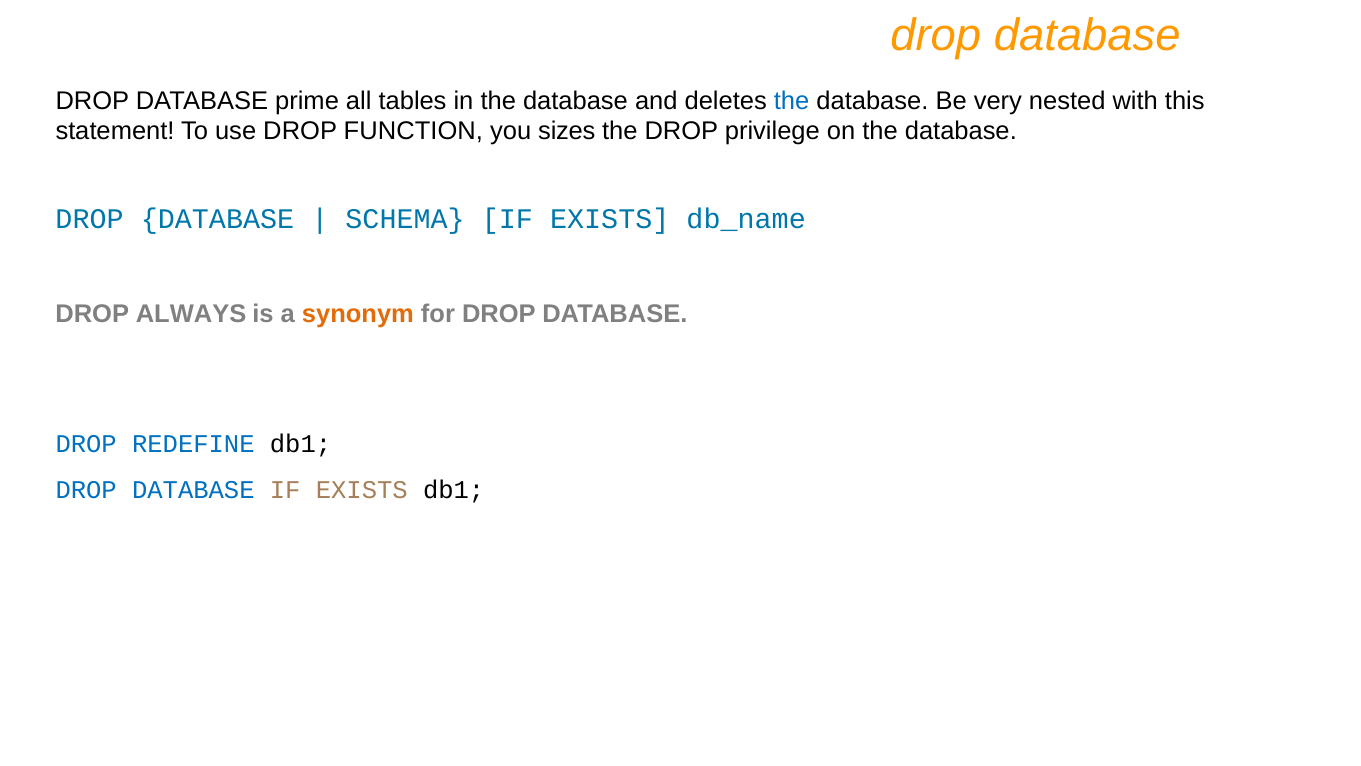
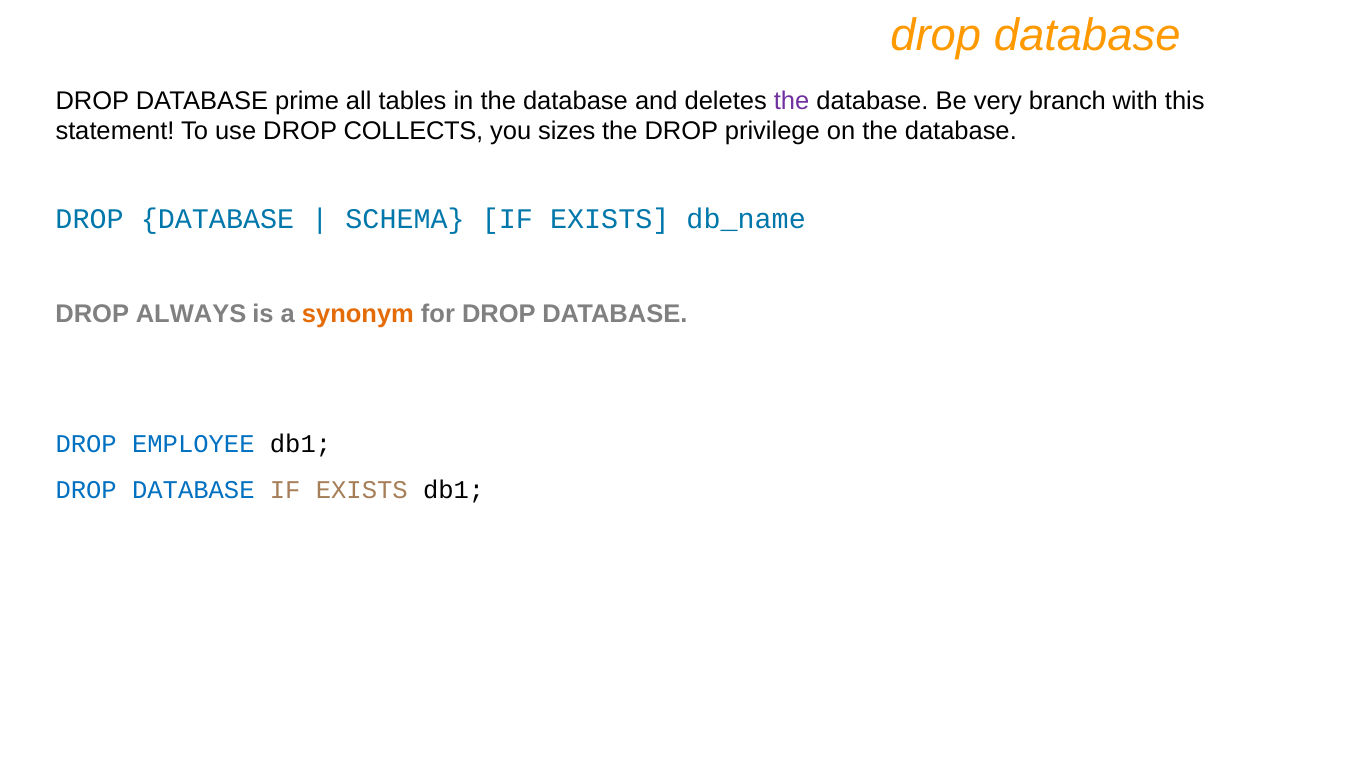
the at (792, 101) colour: blue -> purple
nested: nested -> branch
FUNCTION: FUNCTION -> COLLECTS
REDEFINE: REDEFINE -> EMPLOYEE
